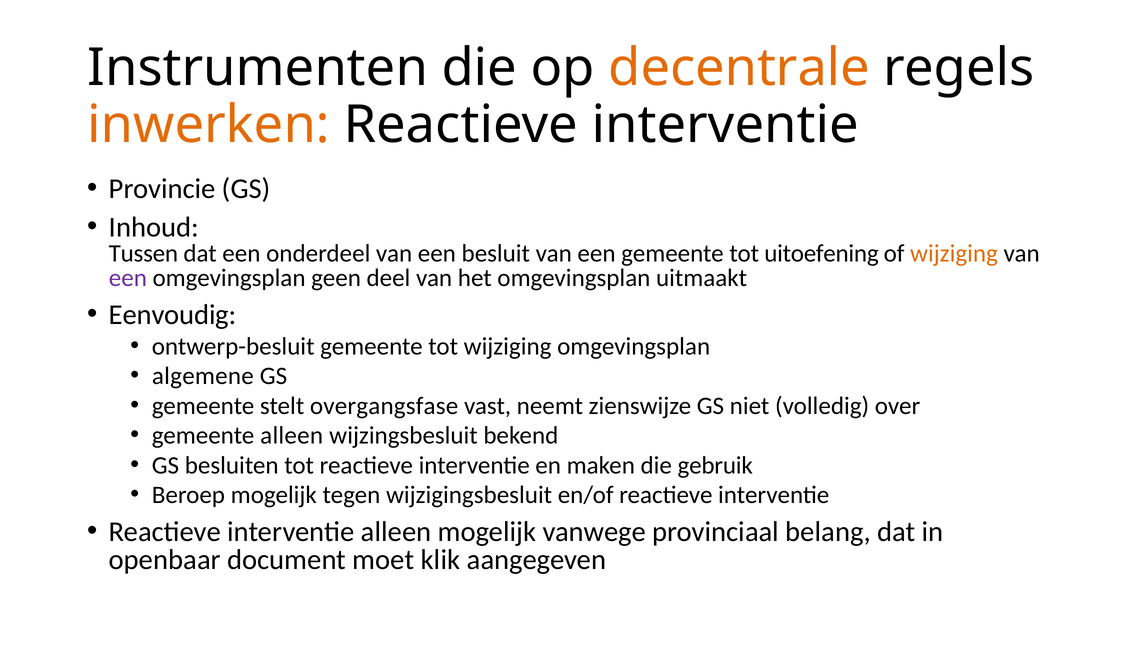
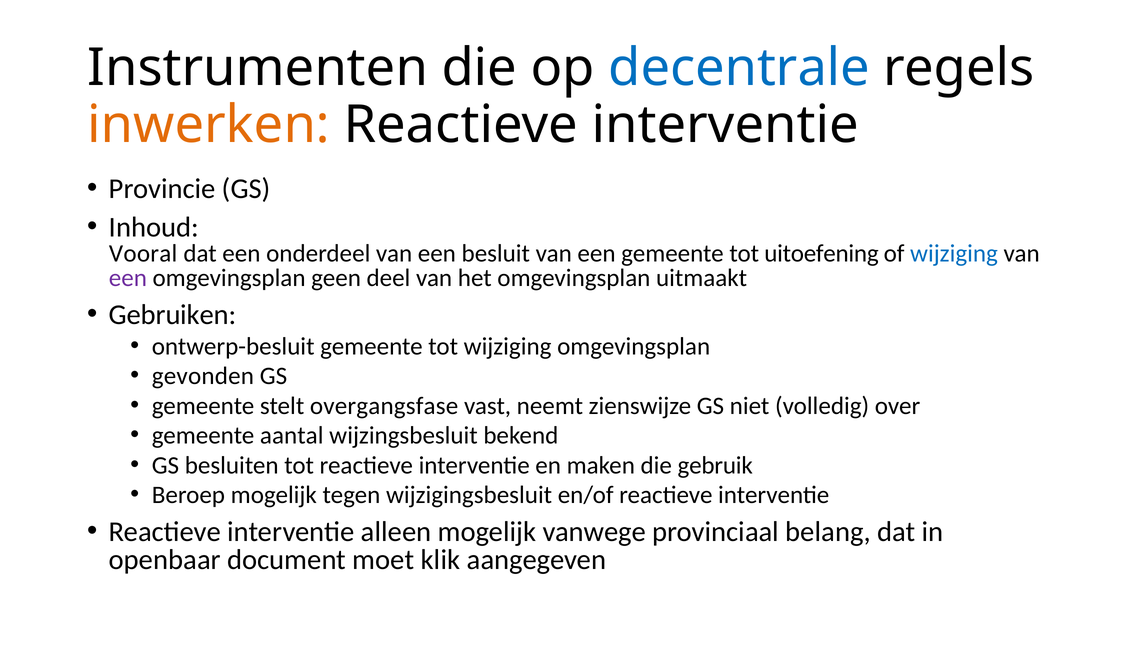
decentrale colour: orange -> blue
Tussen: Tussen -> Vooral
wijziging at (954, 254) colour: orange -> blue
Eenvoudig: Eenvoudig -> Gebruiken
algemene: algemene -> gevonden
gemeente alleen: alleen -> aantal
